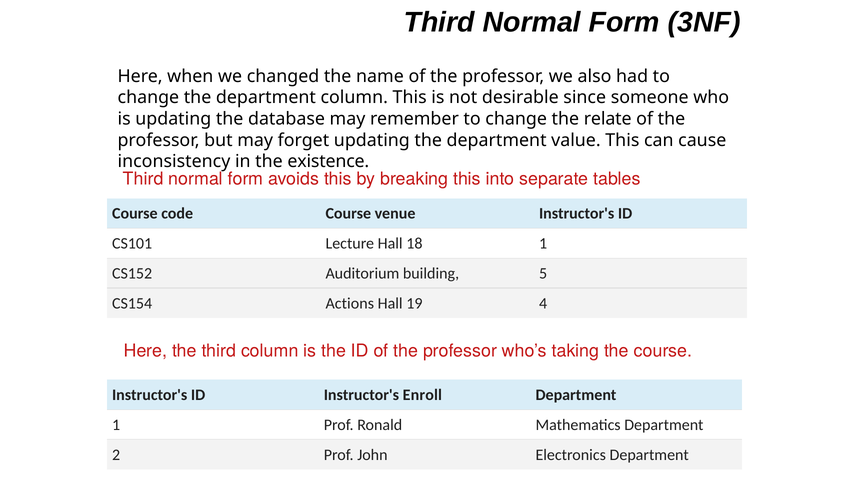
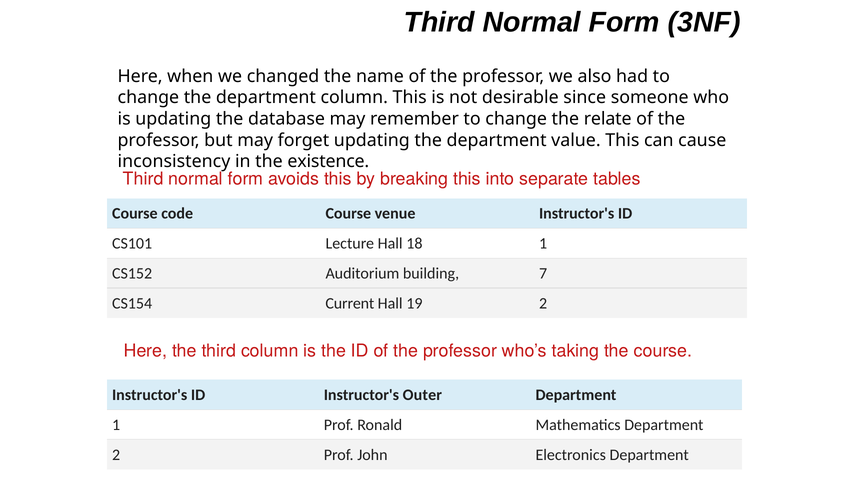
5: 5 -> 7
Actions: Actions -> Current
19 4: 4 -> 2
Enroll: Enroll -> Outer
